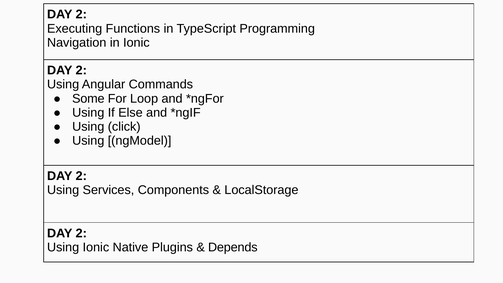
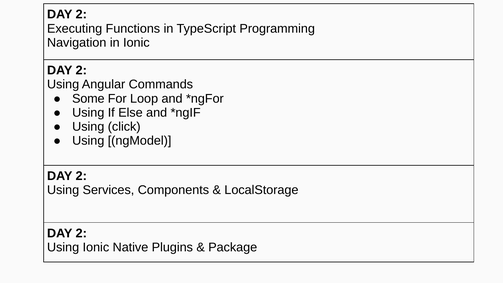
Depends: Depends -> Package
